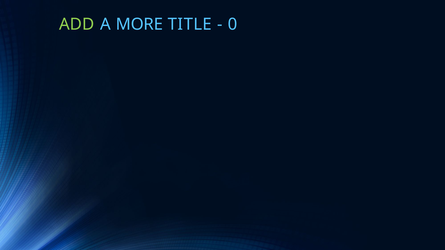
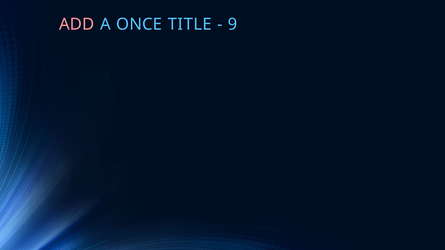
ADD colour: light green -> pink
MORE: MORE -> ONCE
0: 0 -> 9
